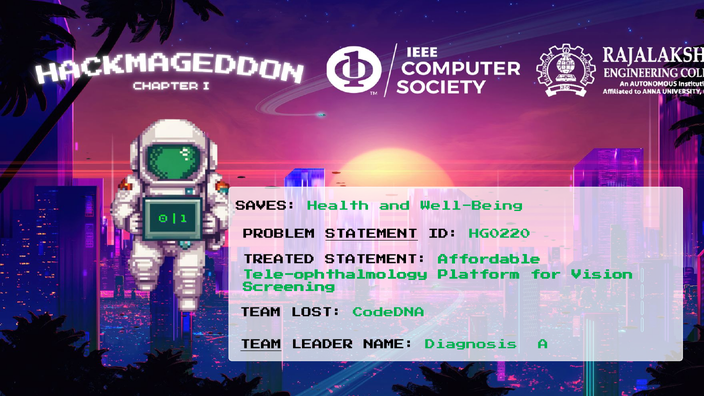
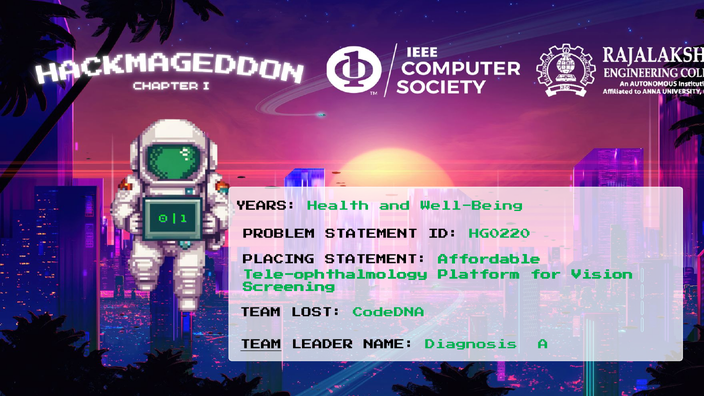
SAVES: SAVES -> YEARS
STATEMENT at (372, 236) underline: present -> none
TREATED: TREATED -> PLACING
